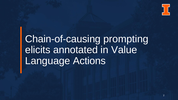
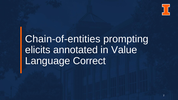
Chain-of-causing: Chain-of-causing -> Chain-of-entities
Actions: Actions -> Correct
